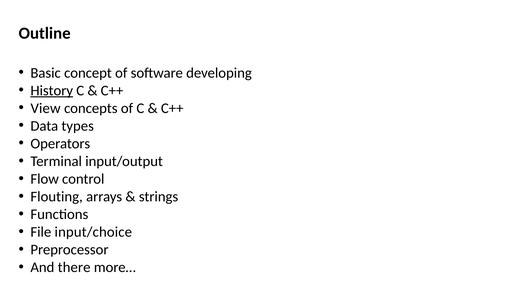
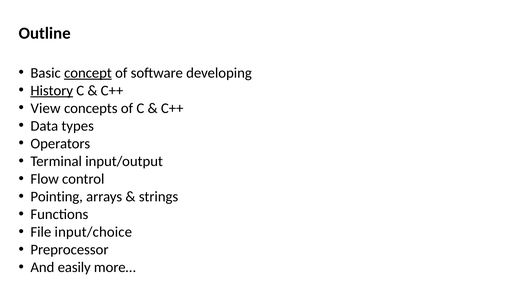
concept underline: none -> present
Flouting: Flouting -> Pointing
there: there -> easily
